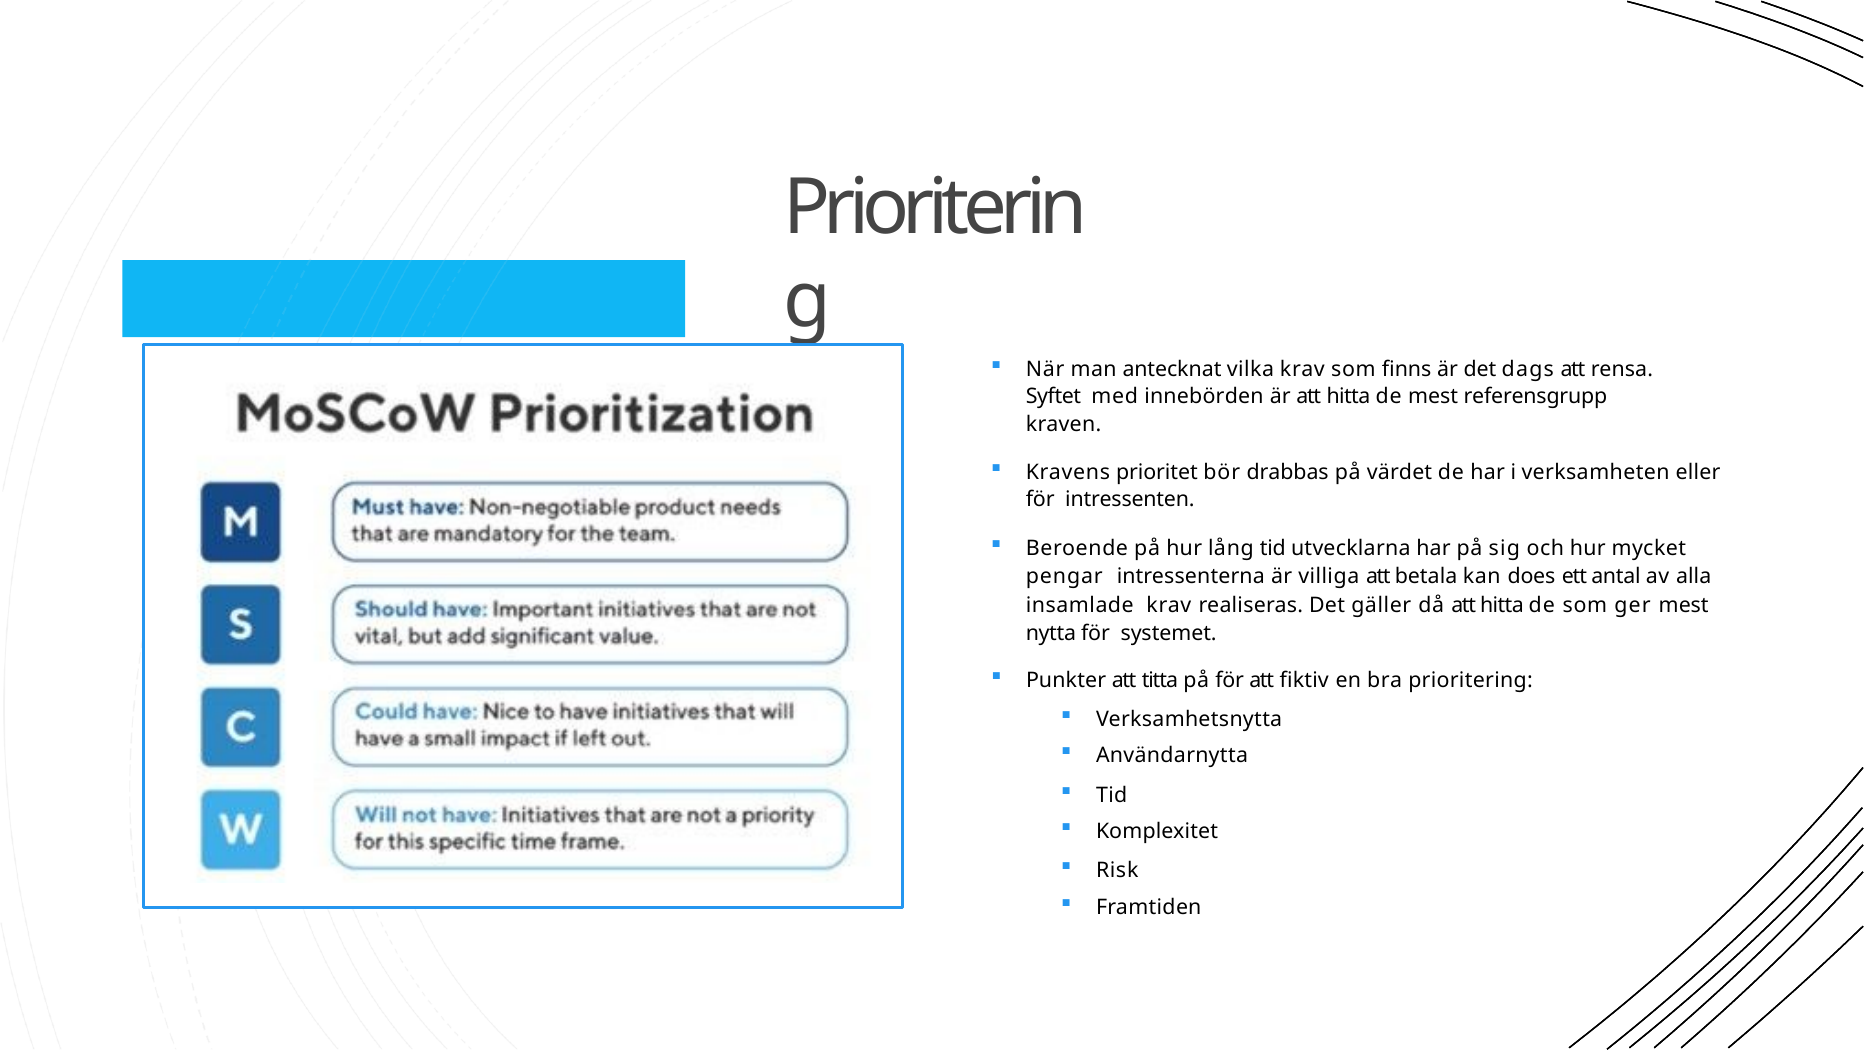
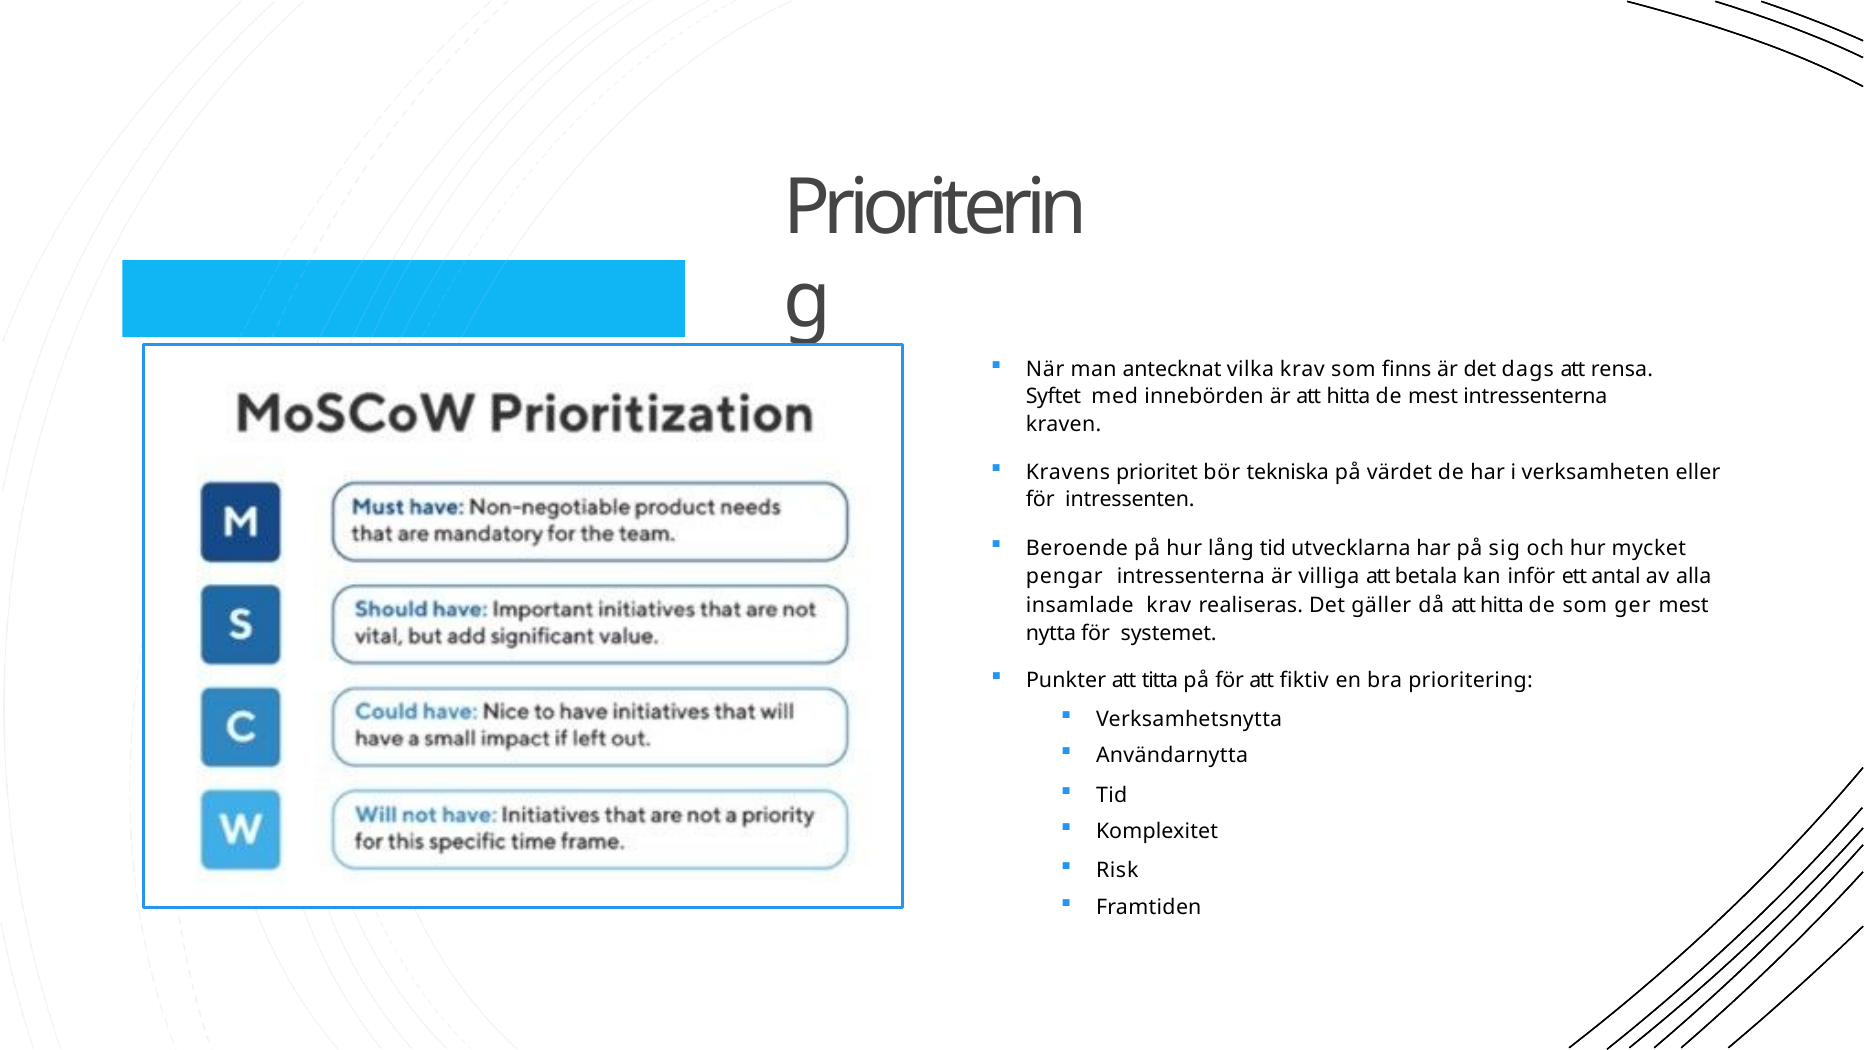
mest referensgrupp: referensgrupp -> intressenterna
drabbas: drabbas -> tekniska
does: does -> inför
